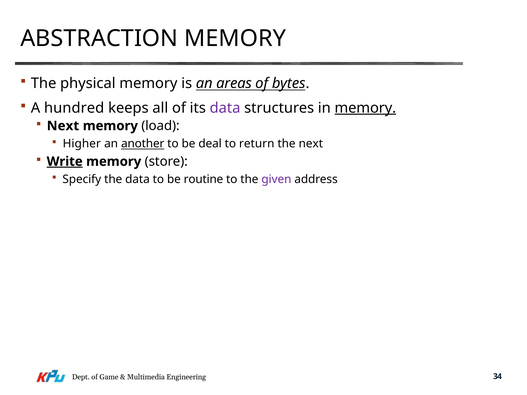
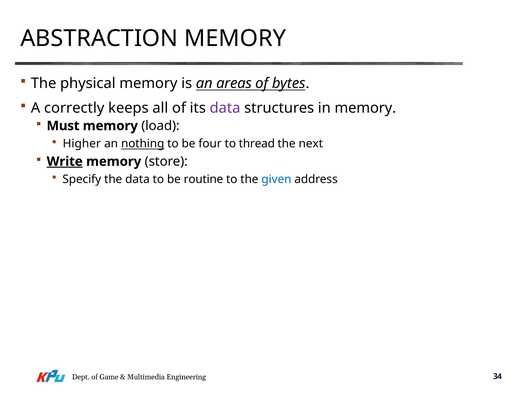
hundred: hundred -> correctly
memory at (365, 108) underline: present -> none
Next at (63, 126): Next -> Must
another: another -> nothing
deal: deal -> four
return: return -> thread
given colour: purple -> blue
